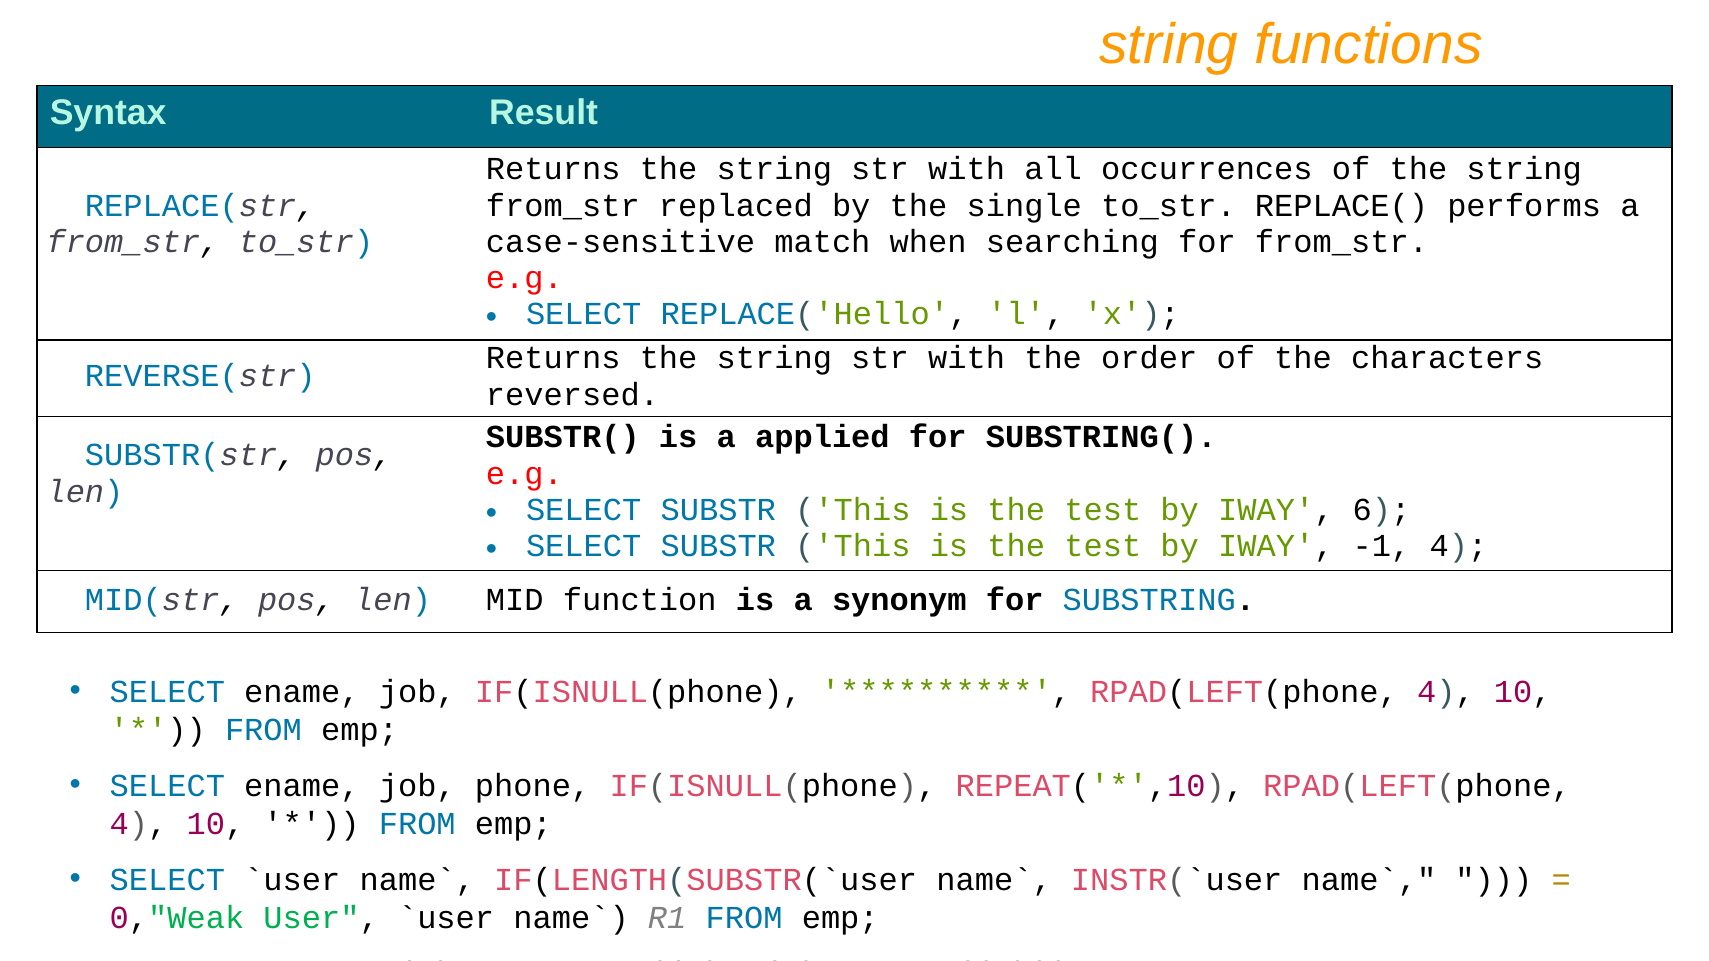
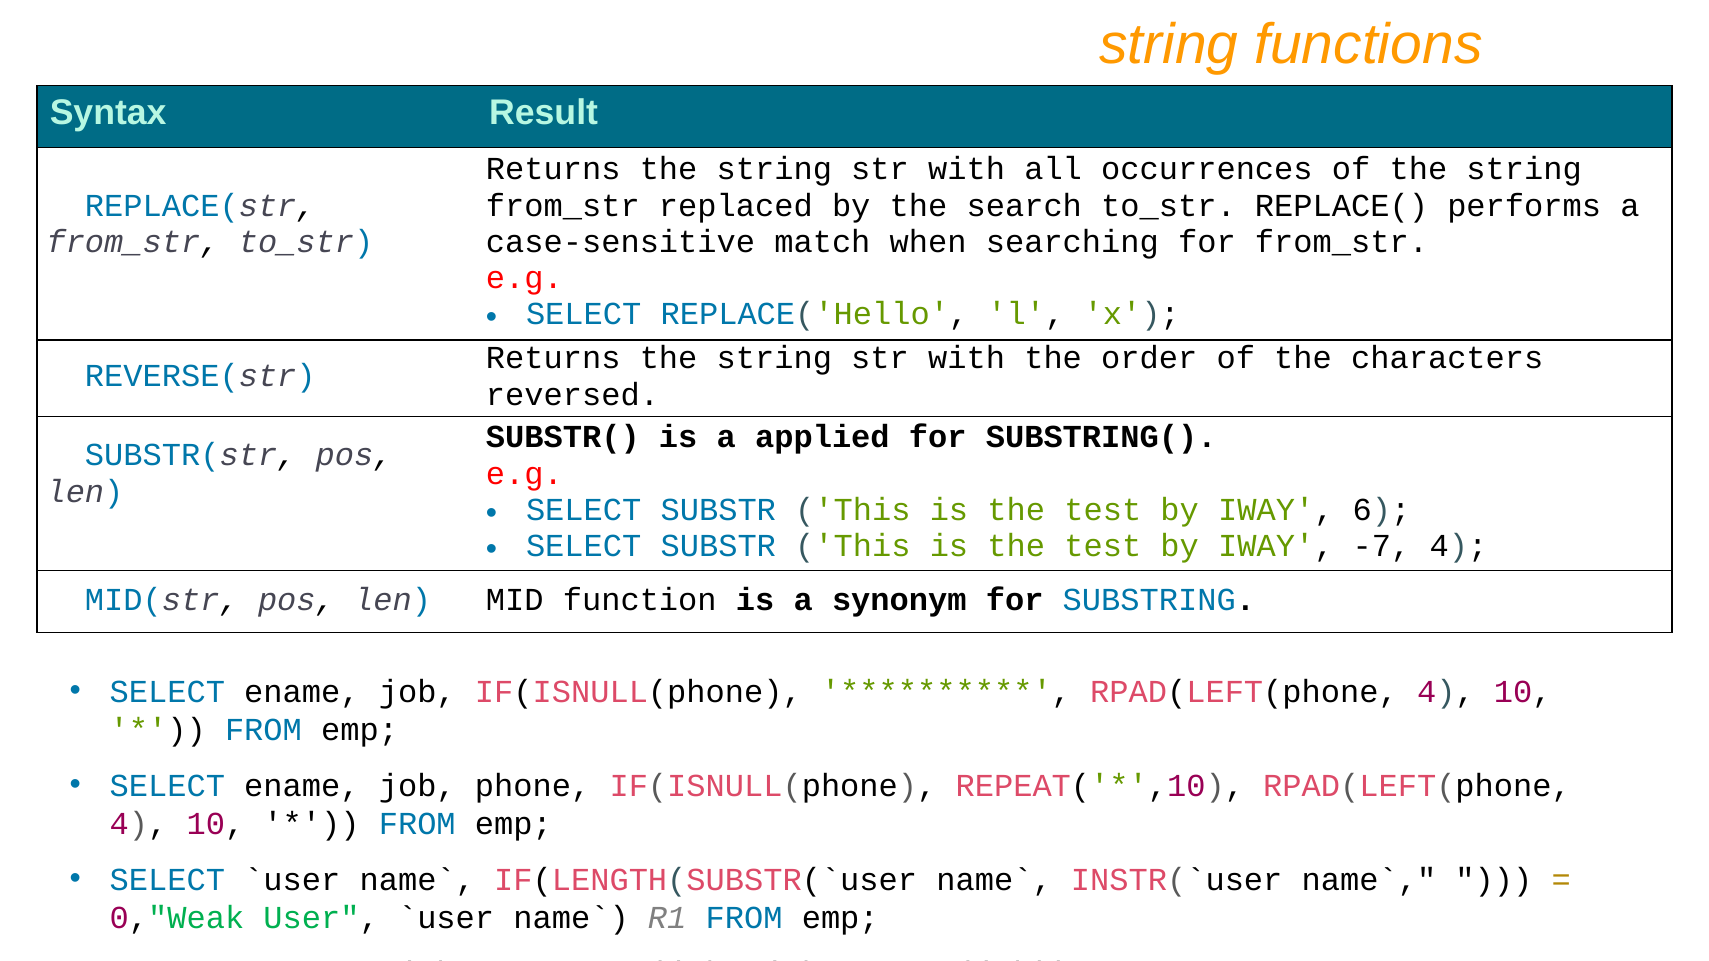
single: single -> search
-1: -1 -> -7
